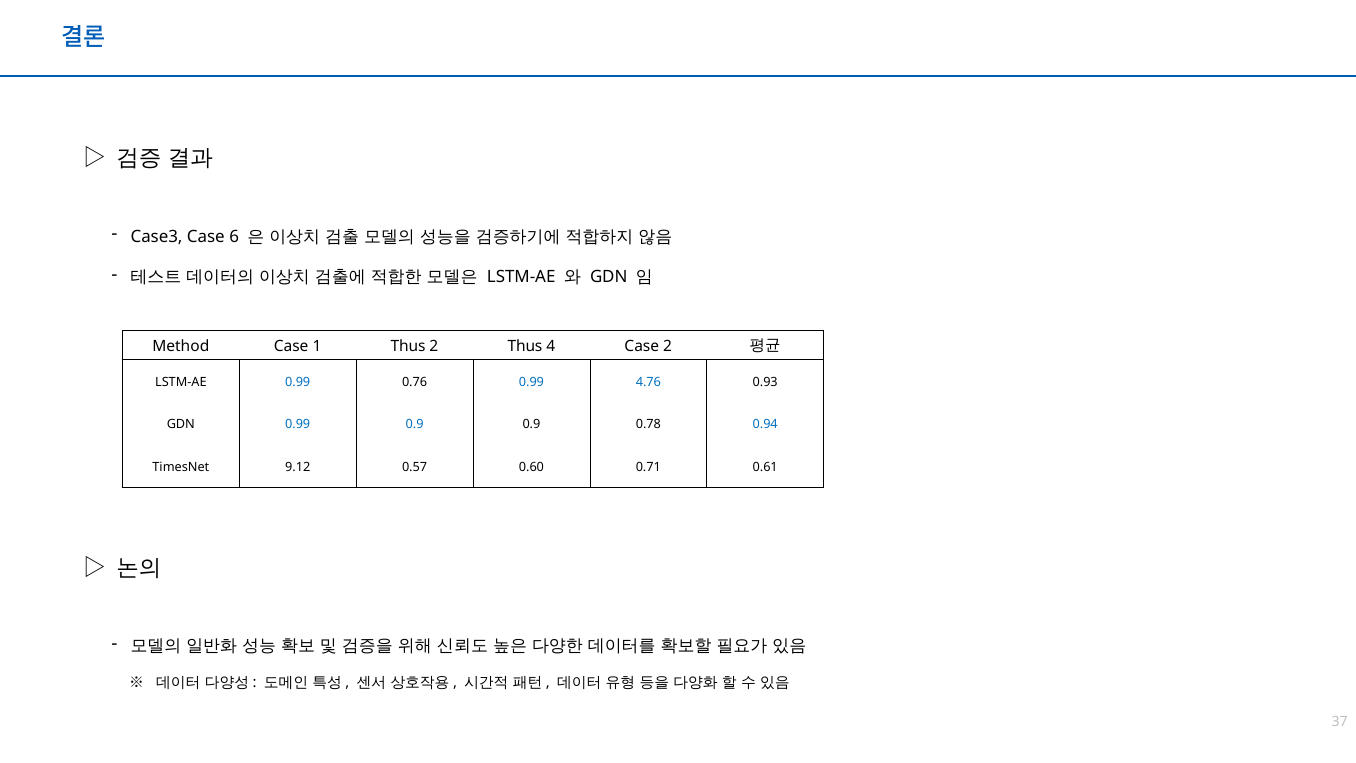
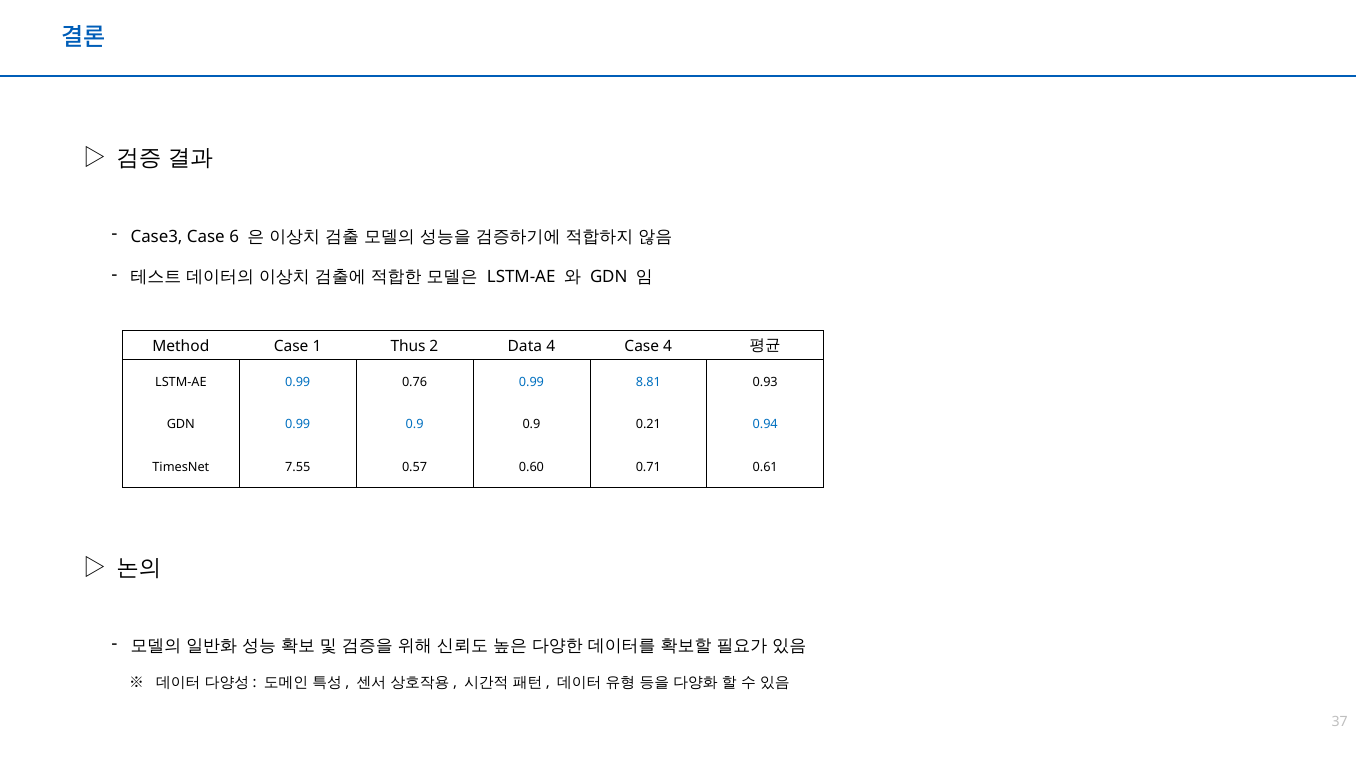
2 Thus: Thus -> Data
Case 2: 2 -> 4
4.76: 4.76 -> 8.81
0.78: 0.78 -> 0.21
9.12: 9.12 -> 7.55
